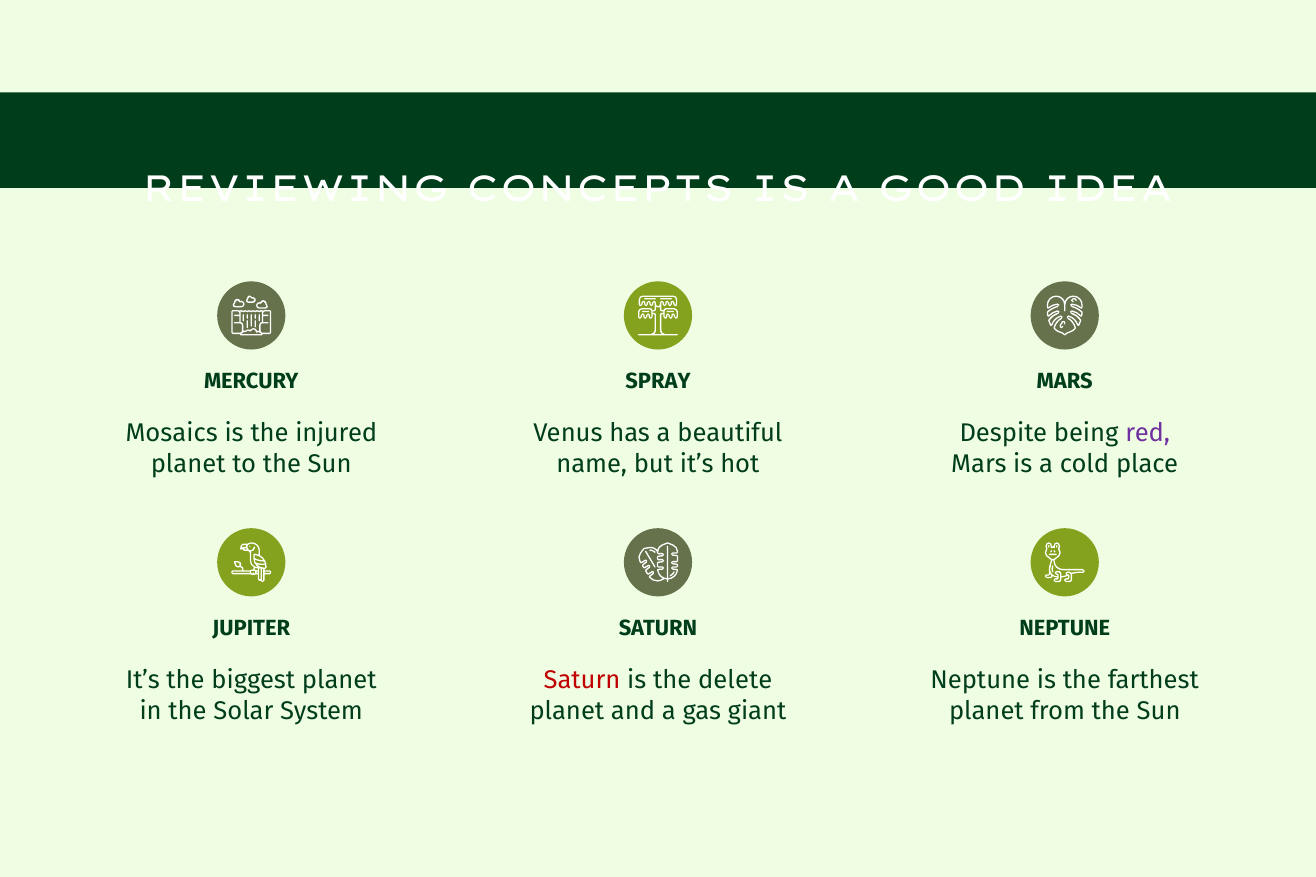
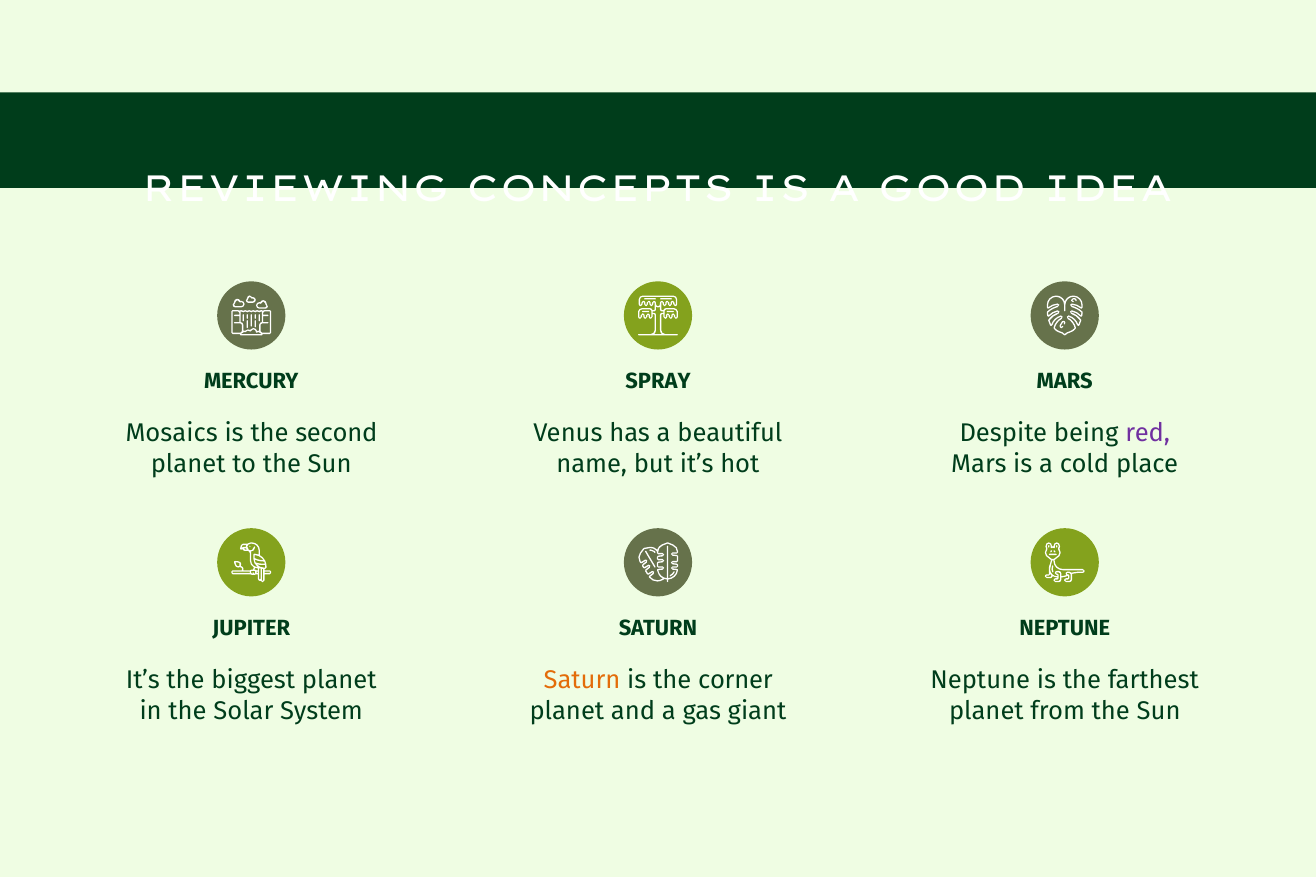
injured: injured -> second
Saturn at (582, 680) colour: red -> orange
delete: delete -> corner
